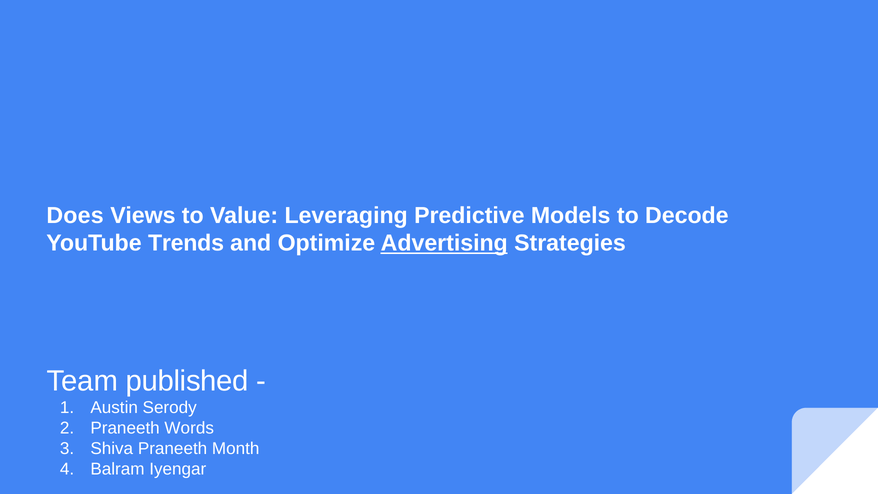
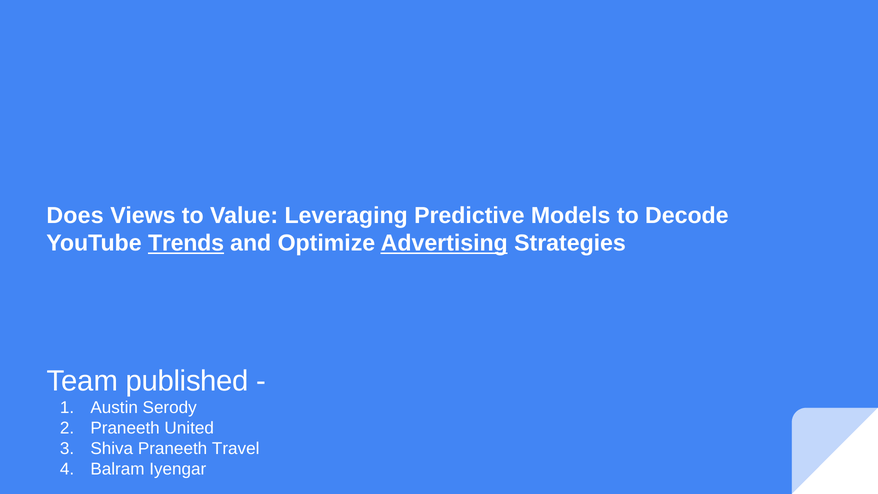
Trends underline: none -> present
Words: Words -> United
Month: Month -> Travel
